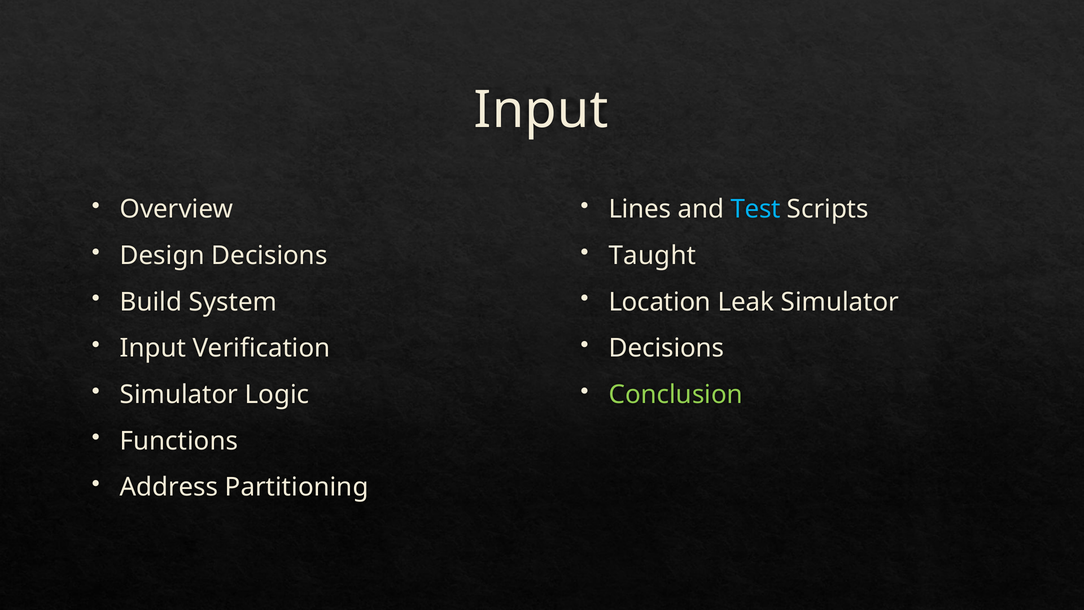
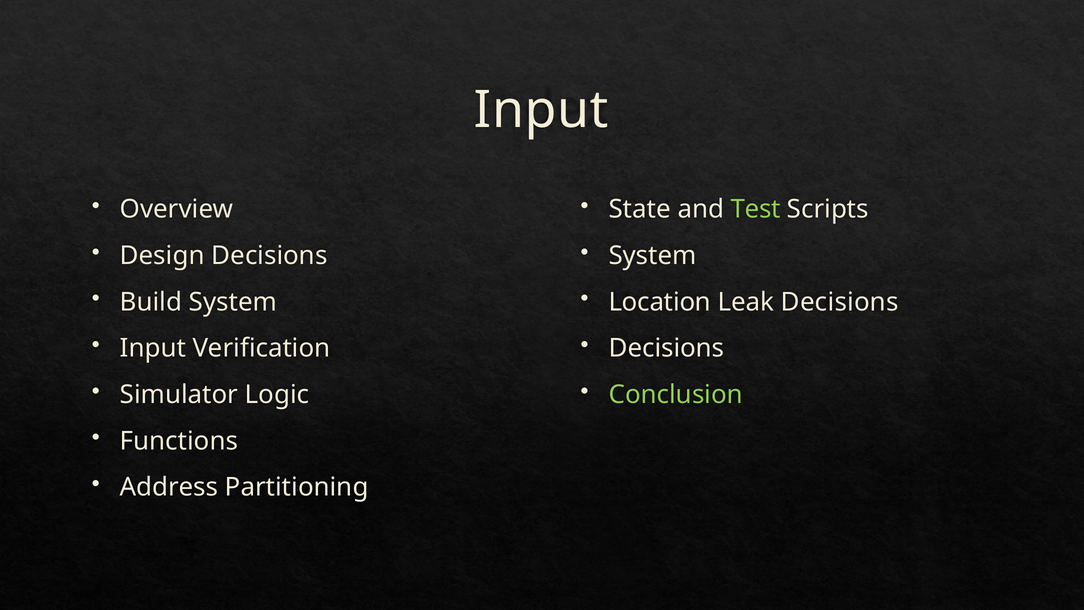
Lines: Lines -> State
Test colour: light blue -> light green
Taught at (652, 256): Taught -> System
Leak Simulator: Simulator -> Decisions
